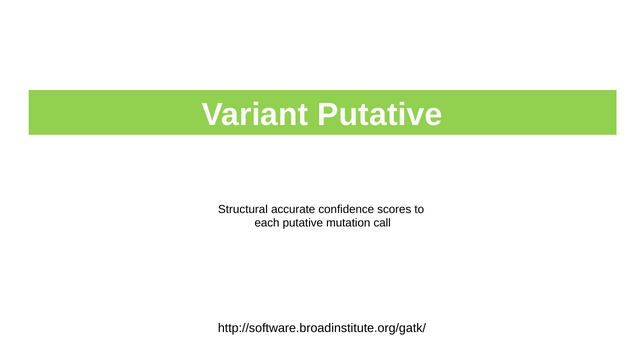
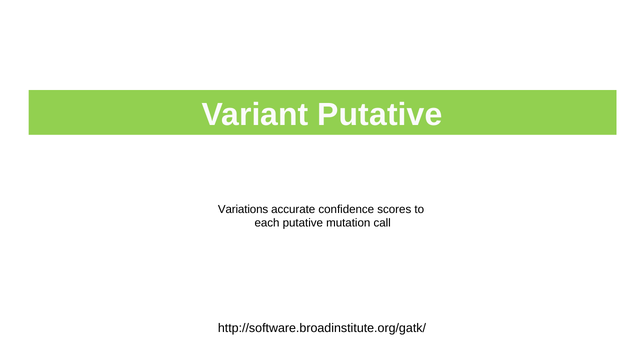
Structural: Structural -> Variations
